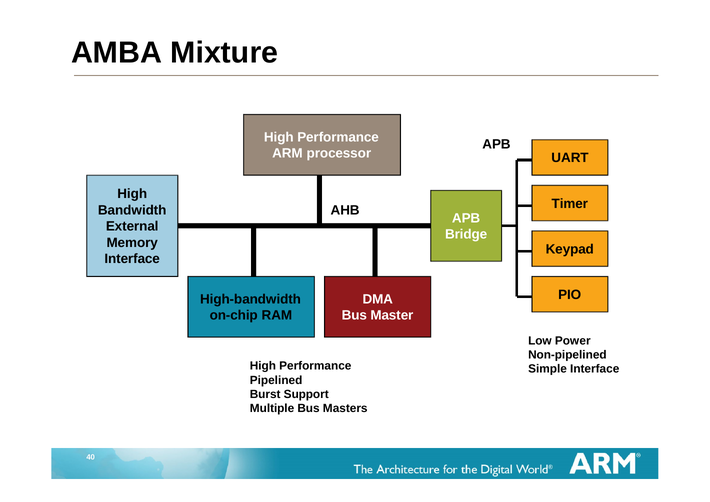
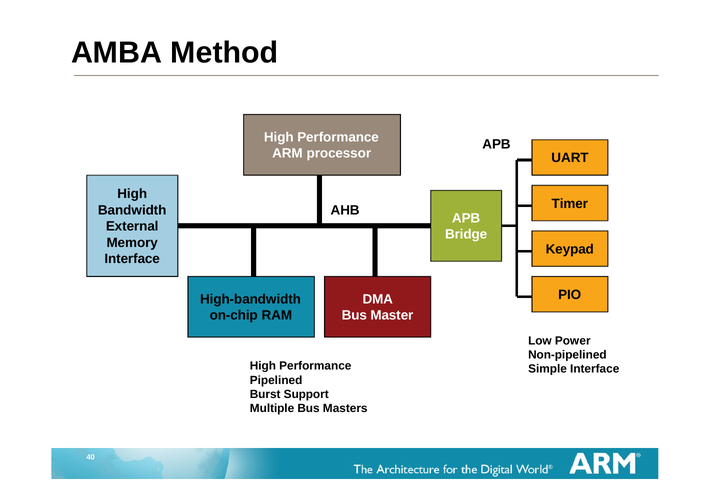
Mixture: Mixture -> Method
